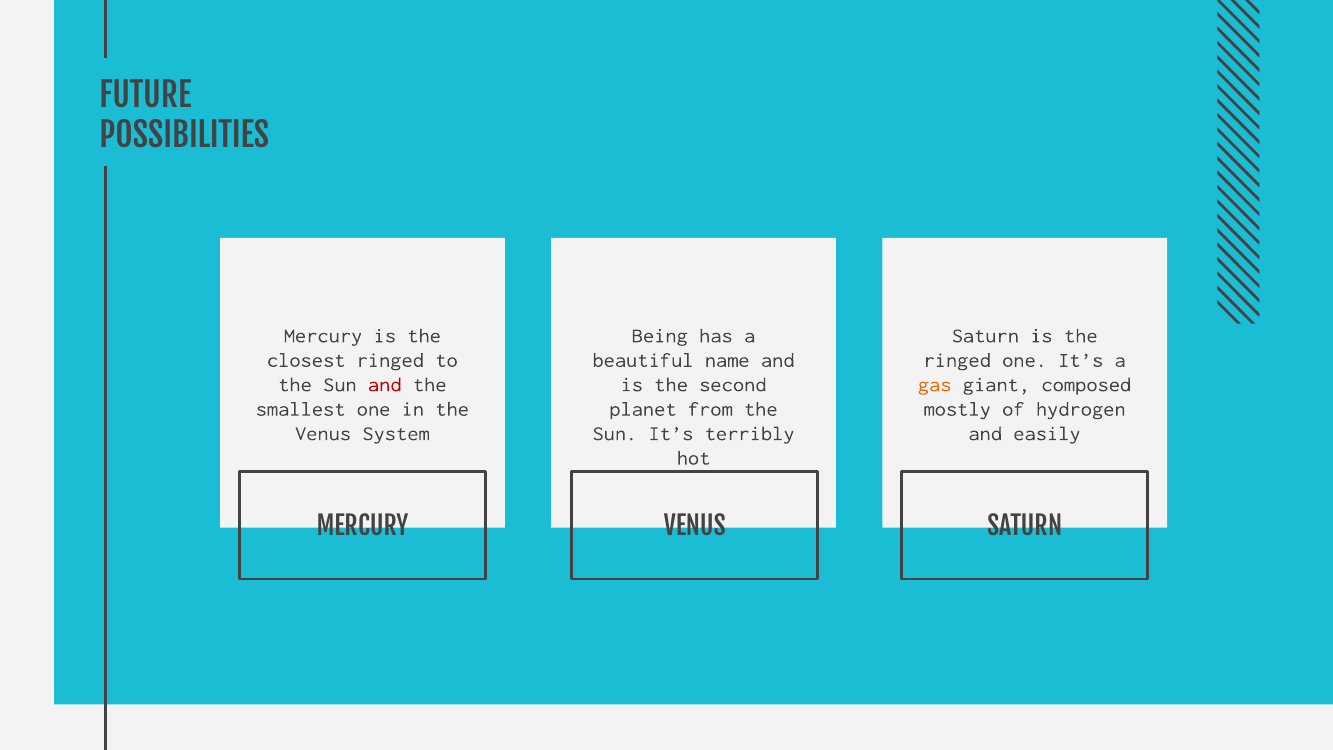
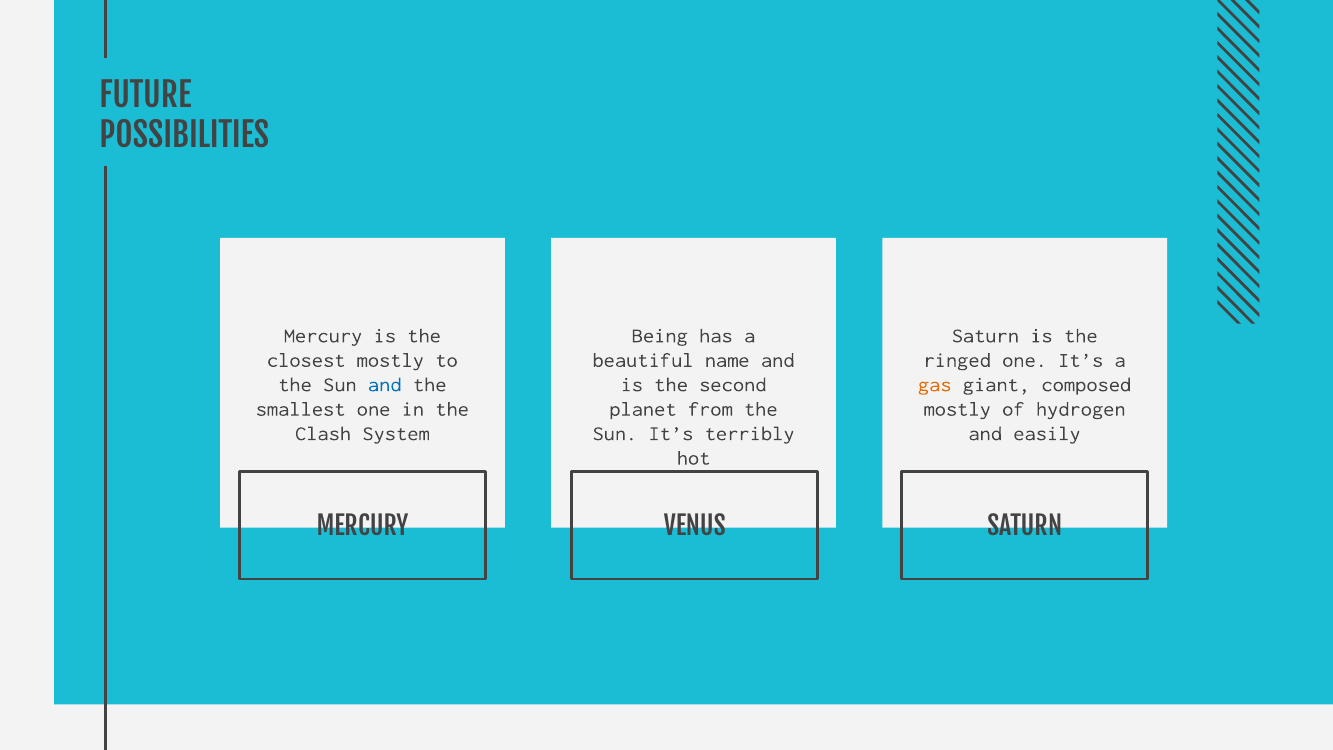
closest ringed: ringed -> mostly
and at (385, 384) colour: red -> blue
Venus at (323, 433): Venus -> Clash
